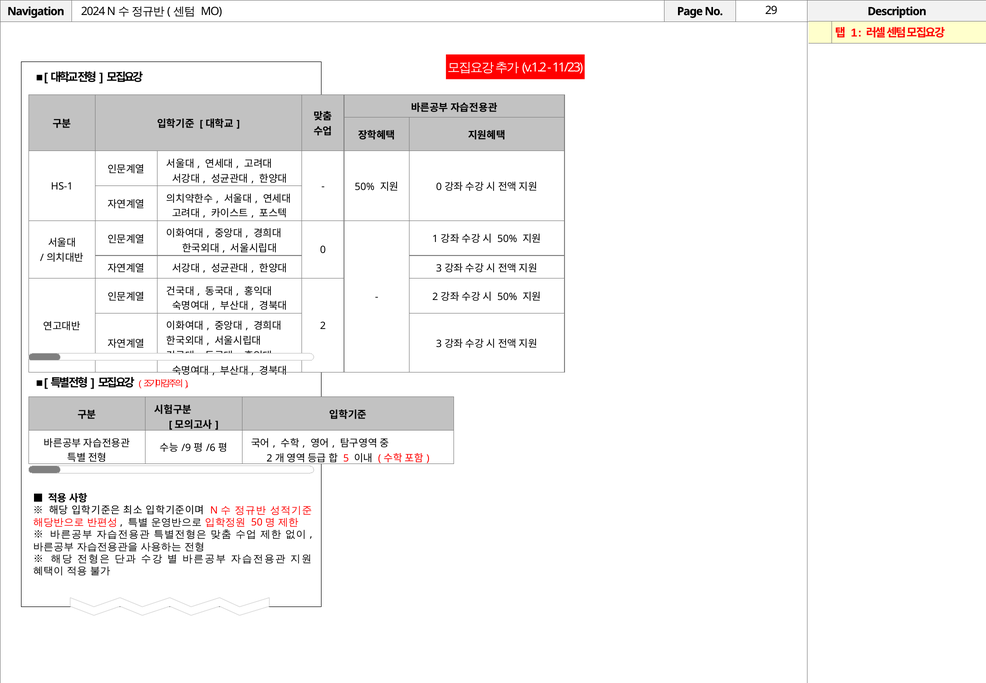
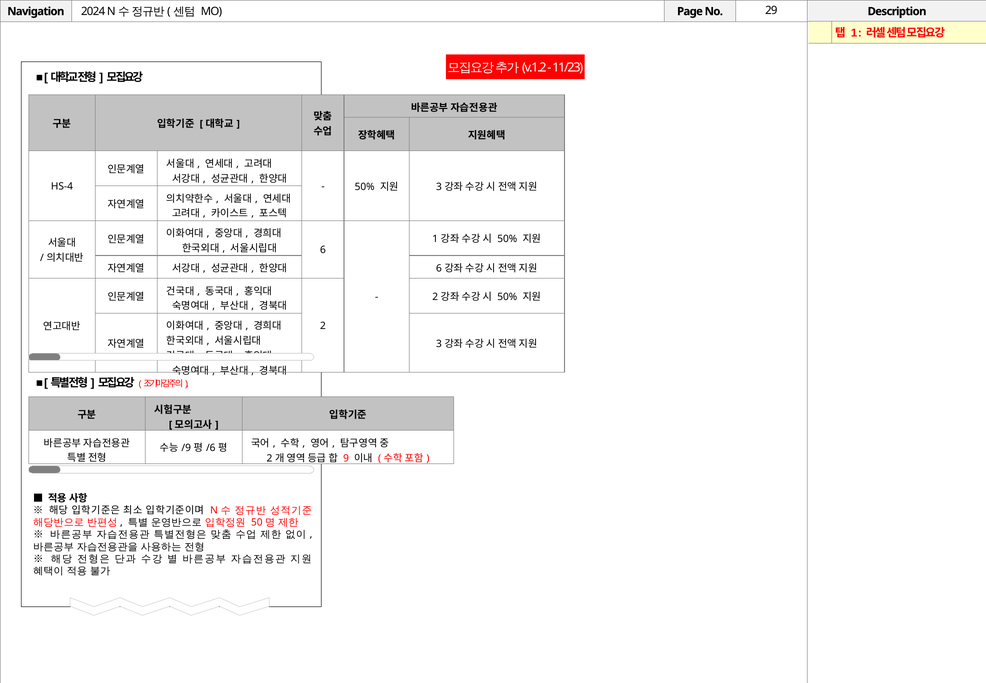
HS-1: HS-1 -> HS-4
0 at (439, 187): 0 -> 3
0 at (323, 250): 0 -> 6
3 at (439, 268): 3 -> 6
5: 5 -> 9
